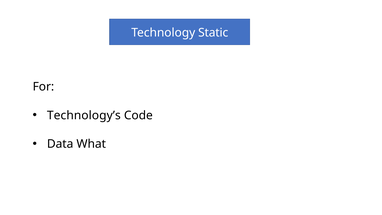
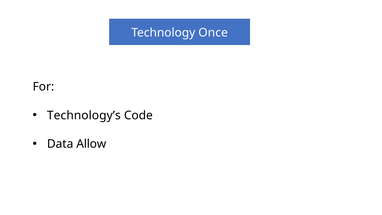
Static: Static -> Once
What: What -> Allow
